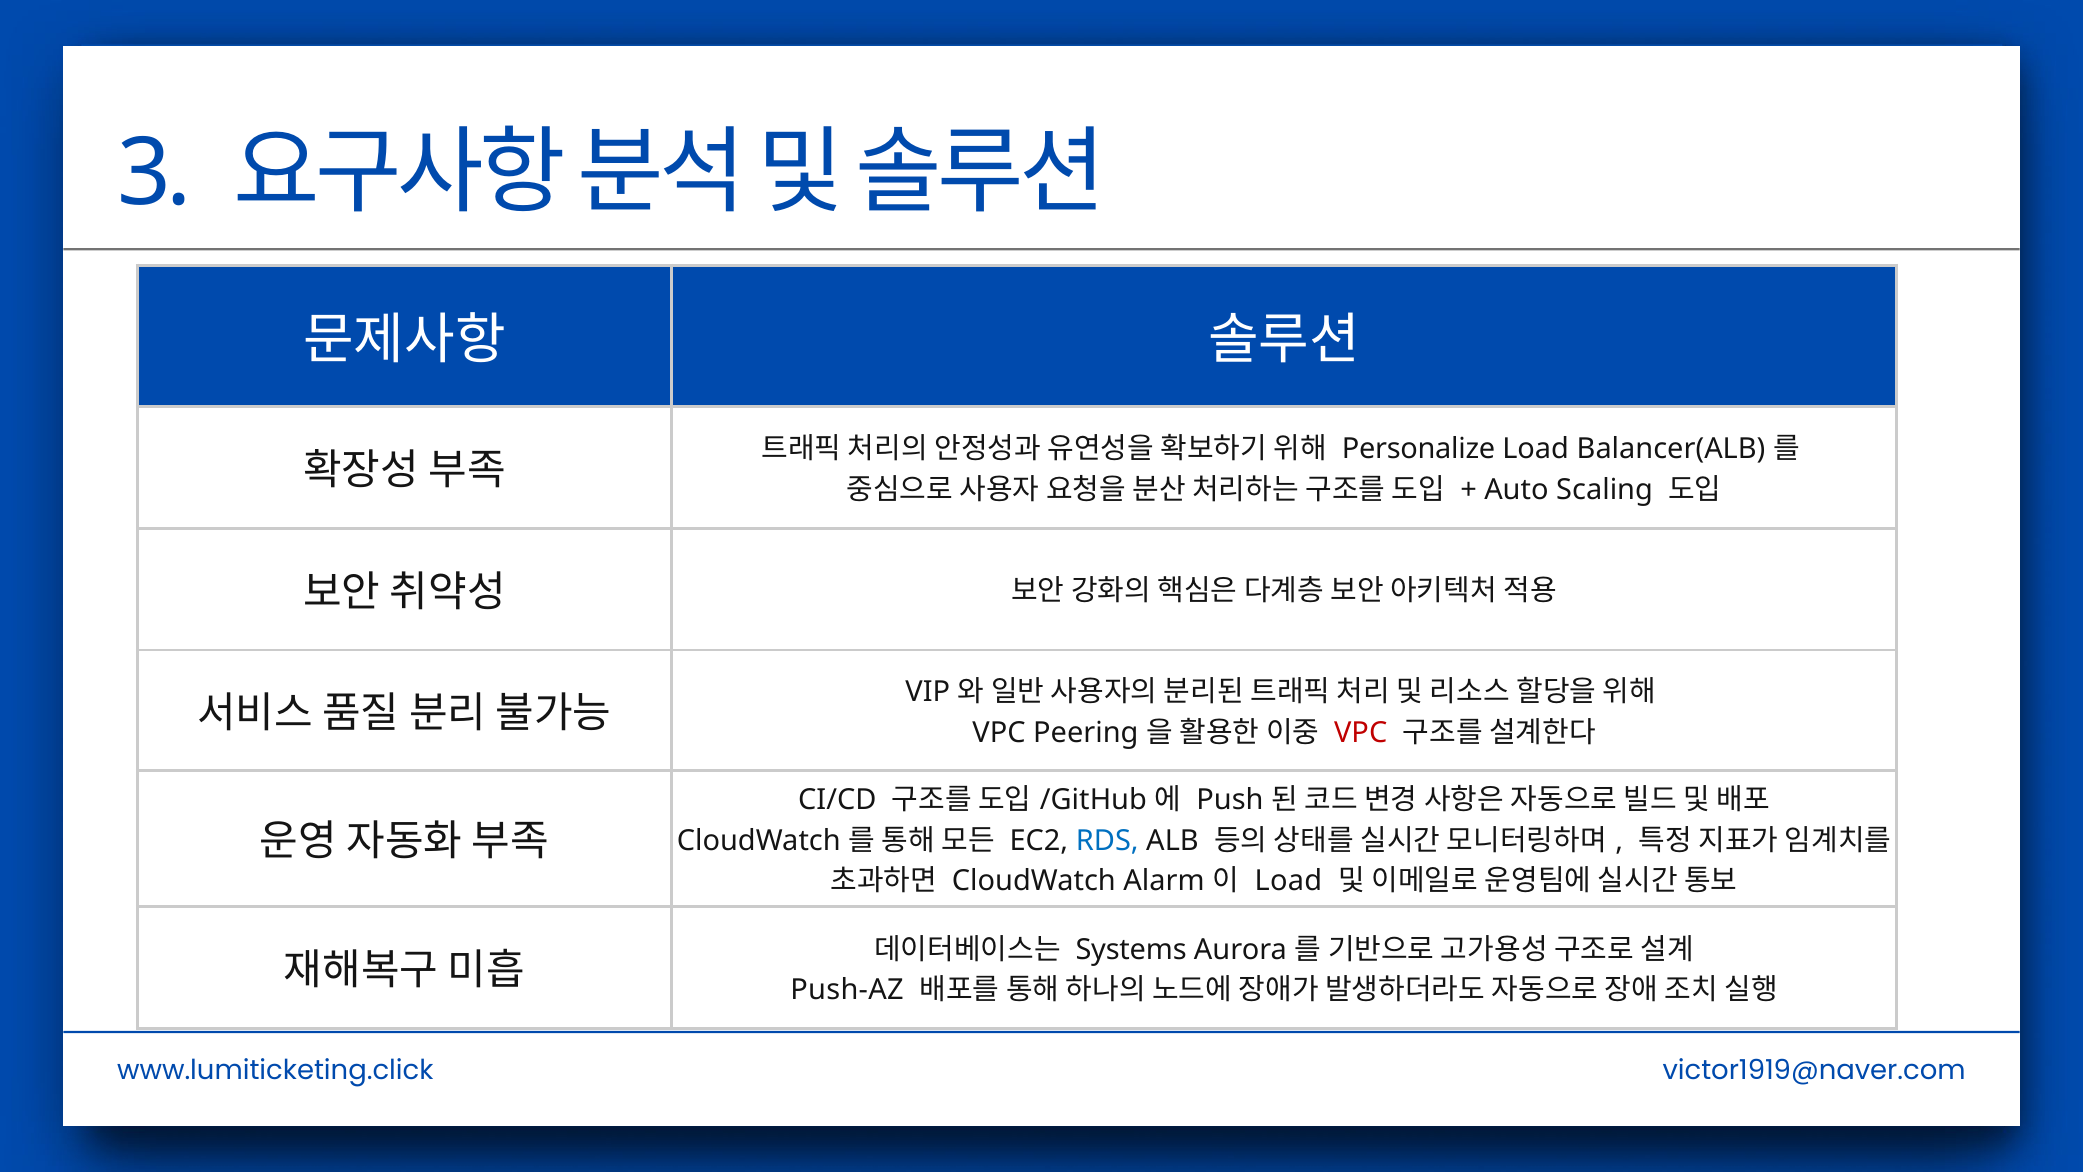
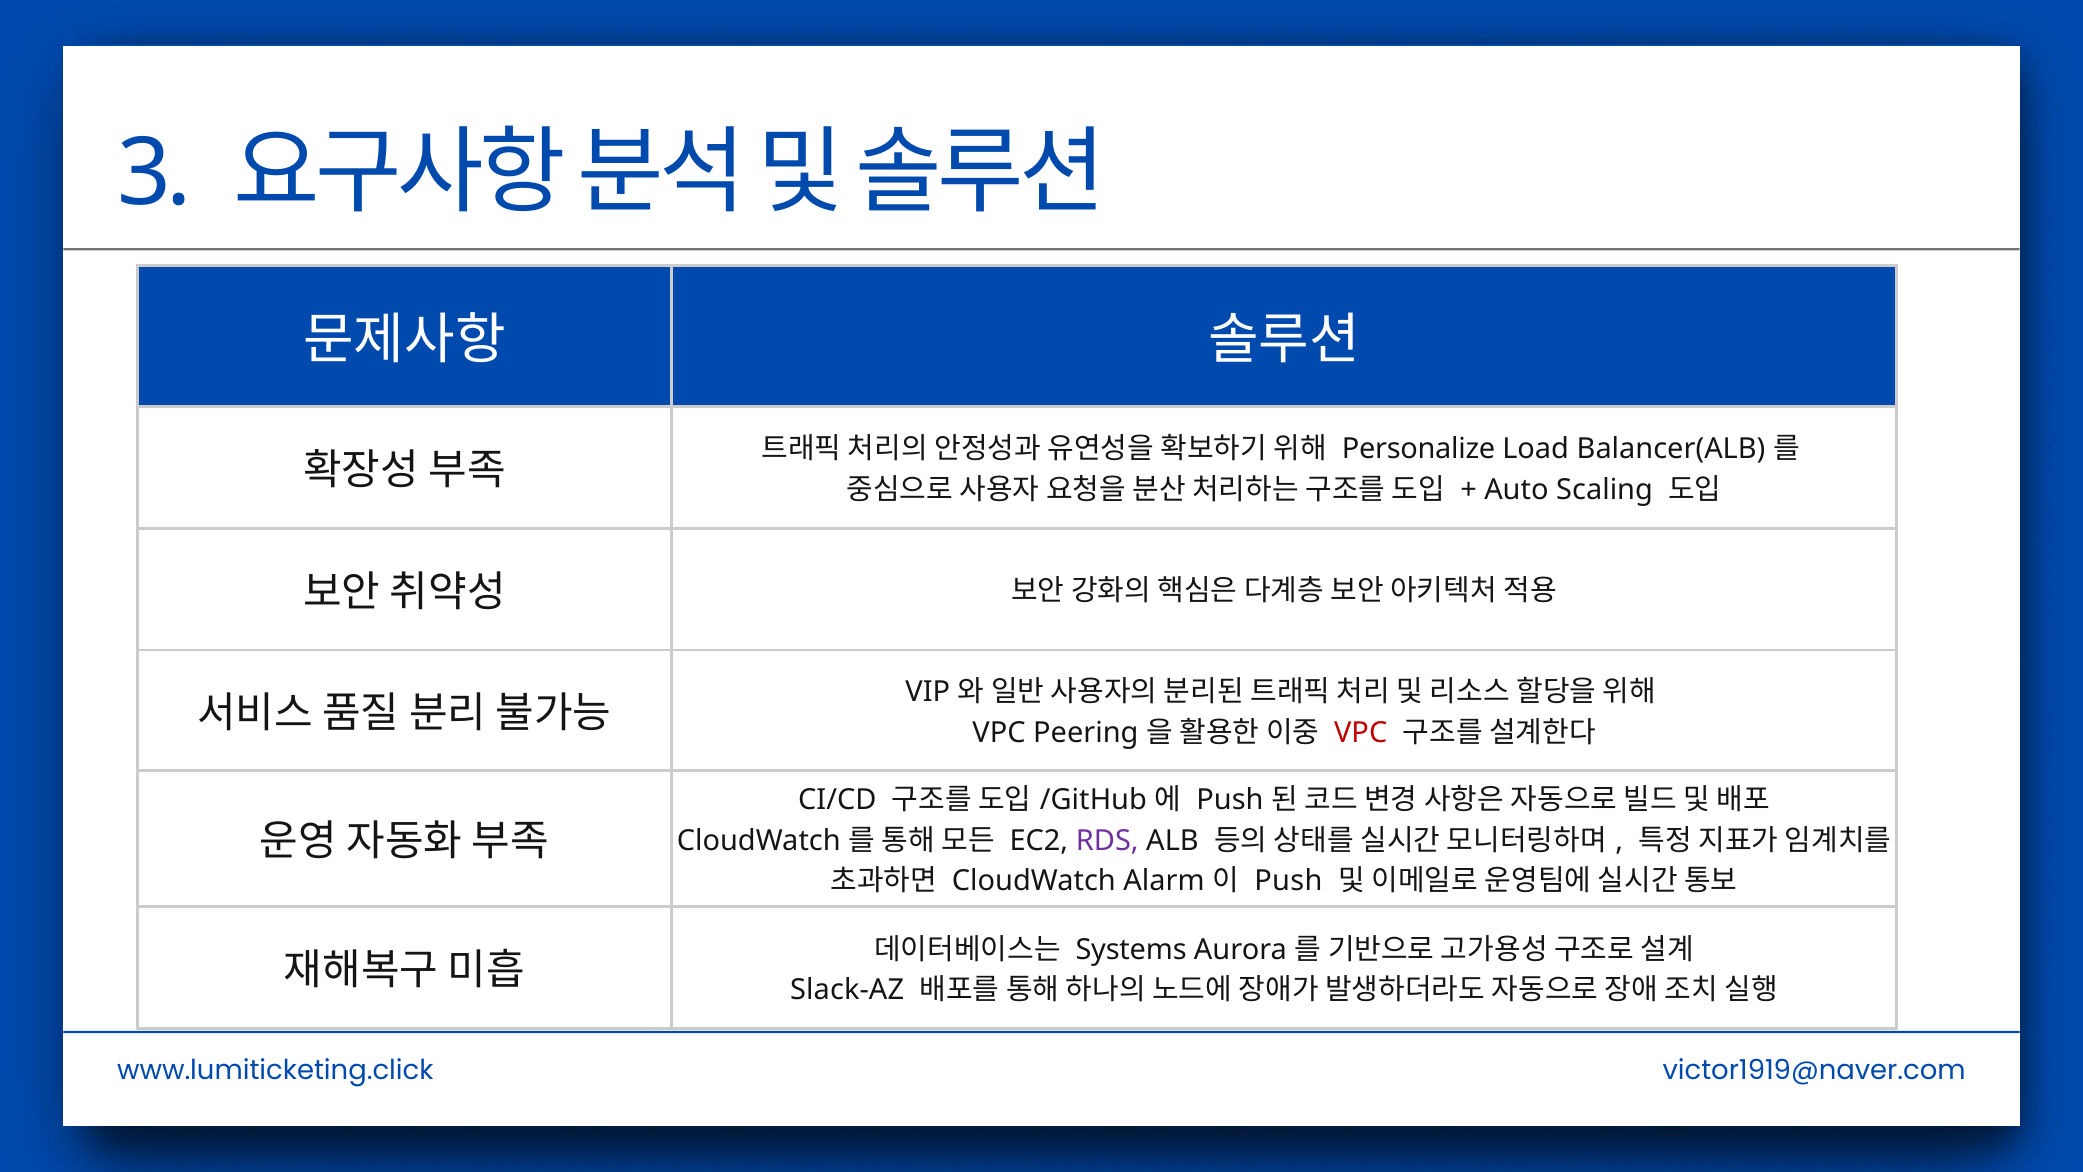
RDS colour: blue -> purple
Load at (1288, 881): Load -> Push
Push-AZ: Push-AZ -> Slack-AZ
